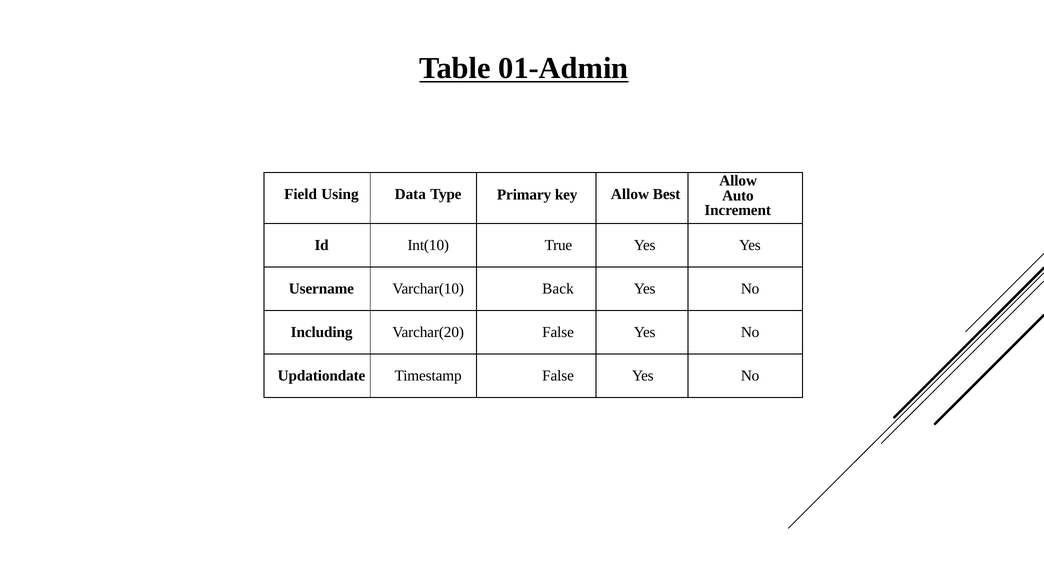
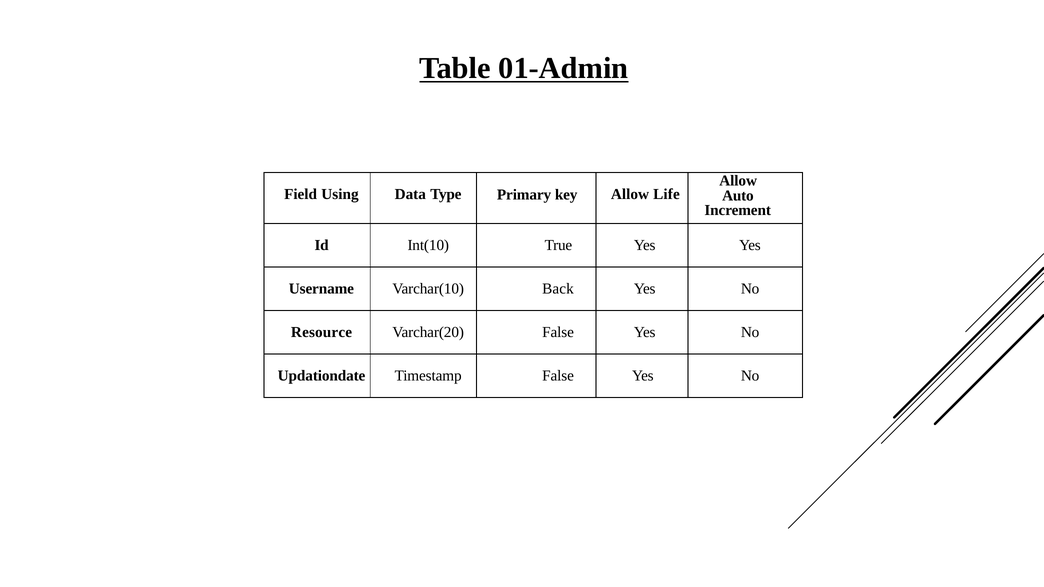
Best: Best -> Life
Including: Including -> Resource
